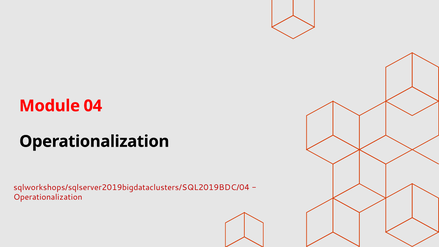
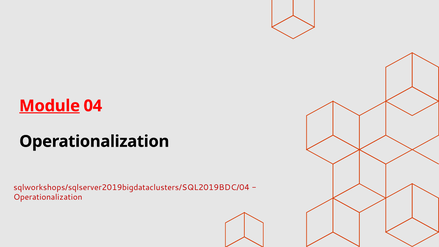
Module underline: none -> present
